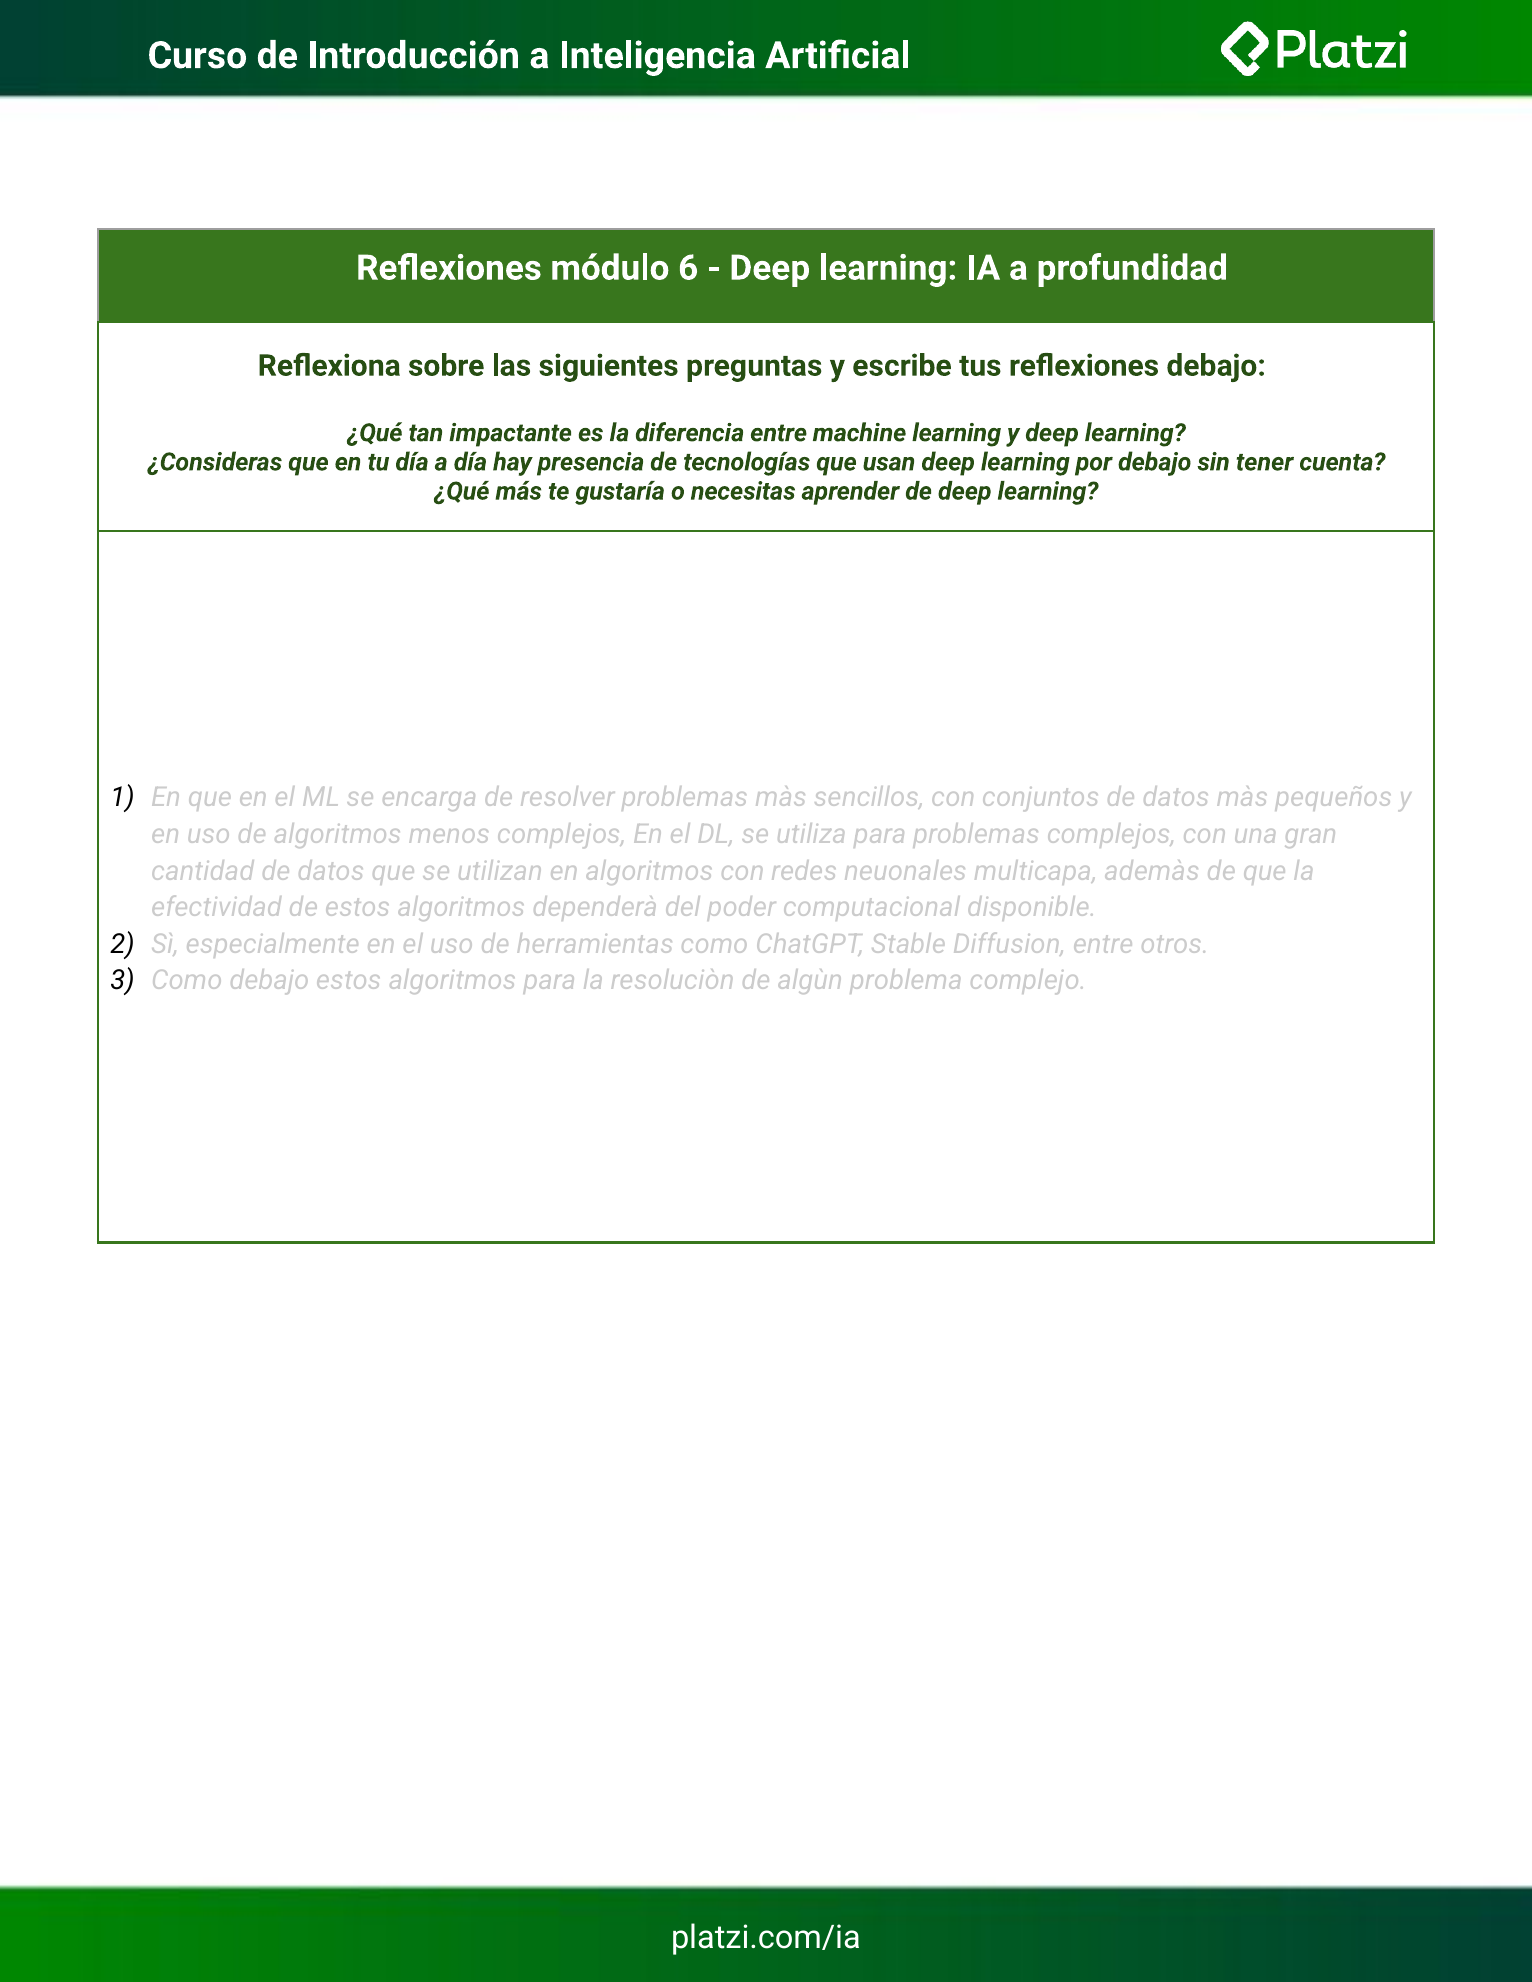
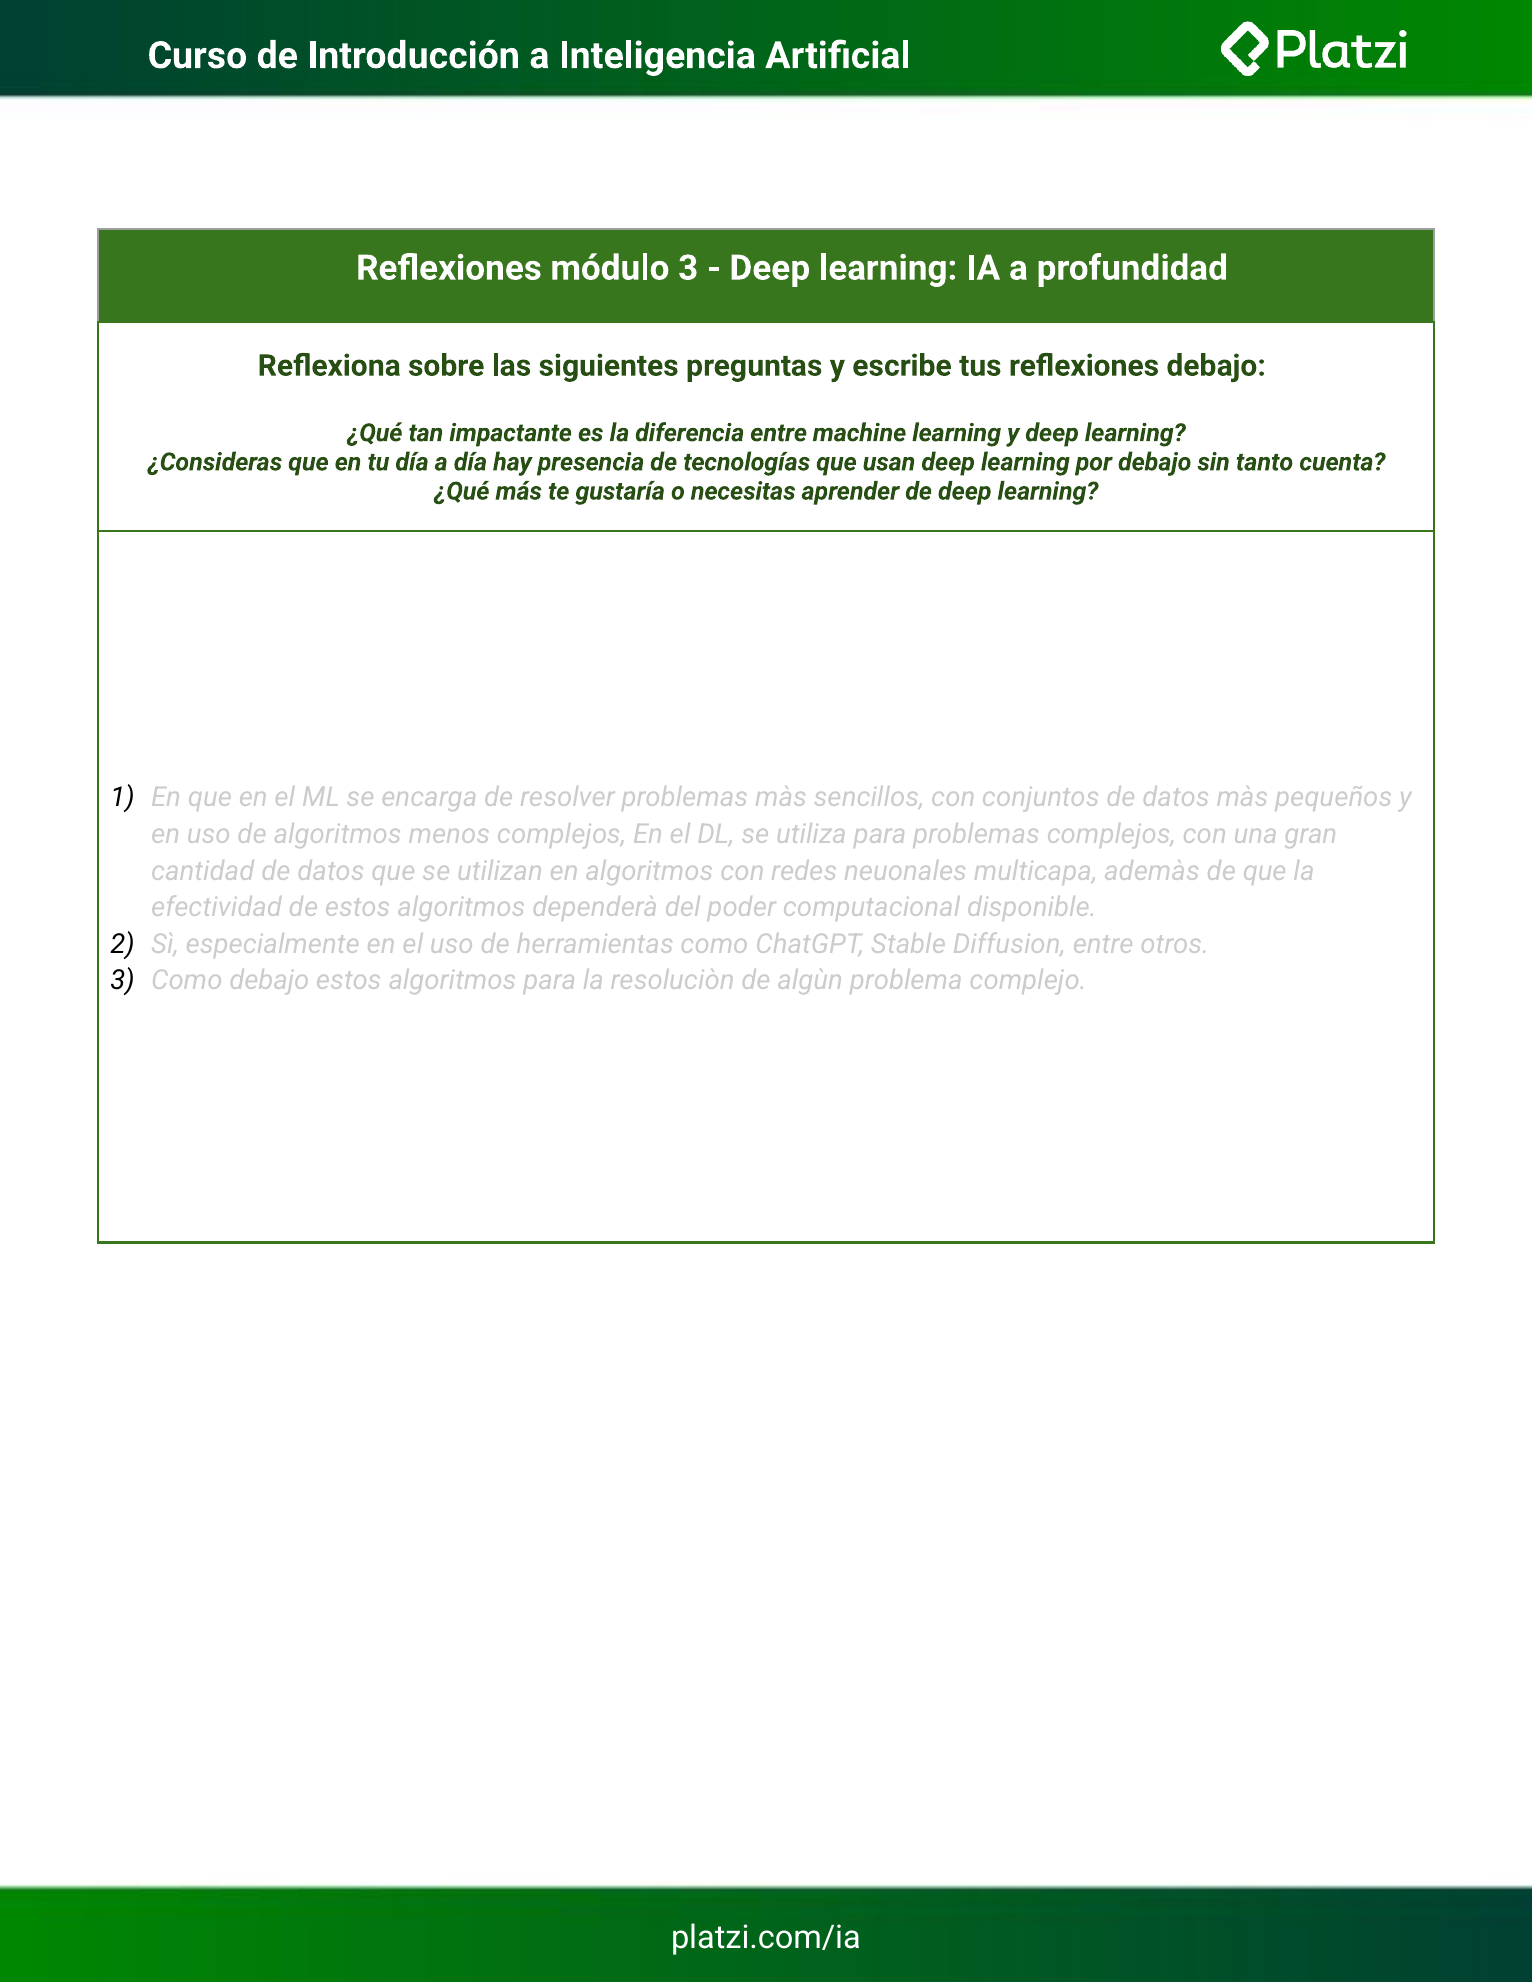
módulo 6: 6 -> 3
tener: tener -> tanto
